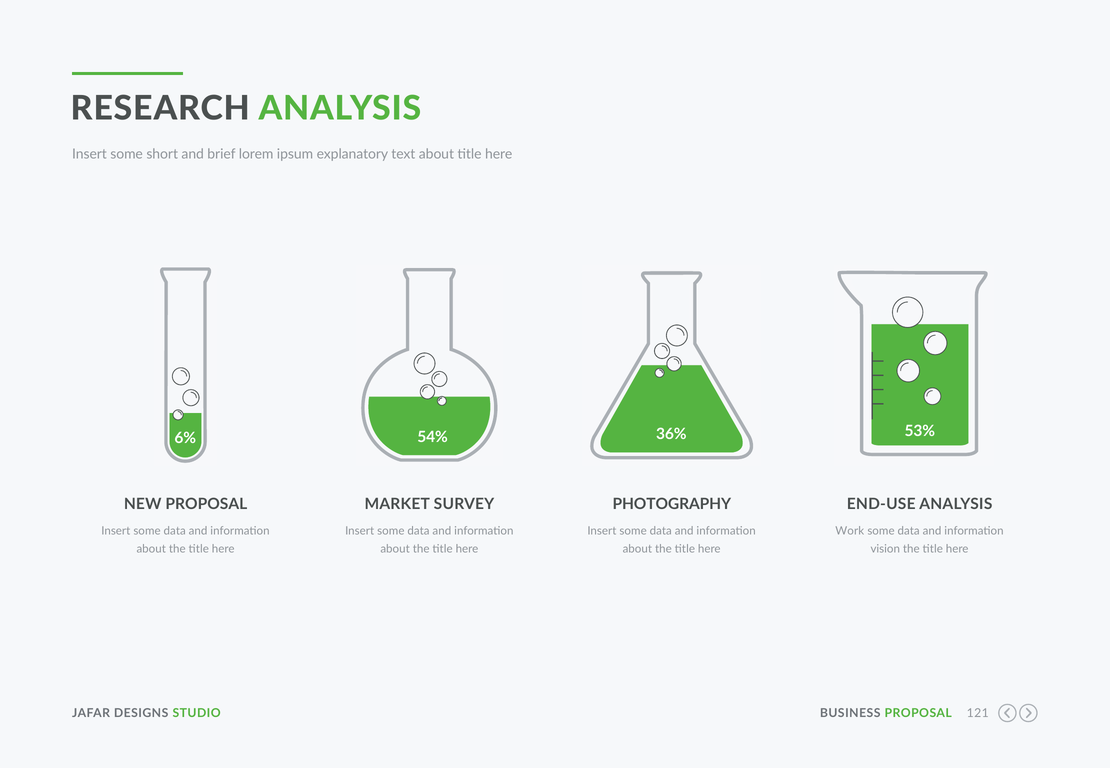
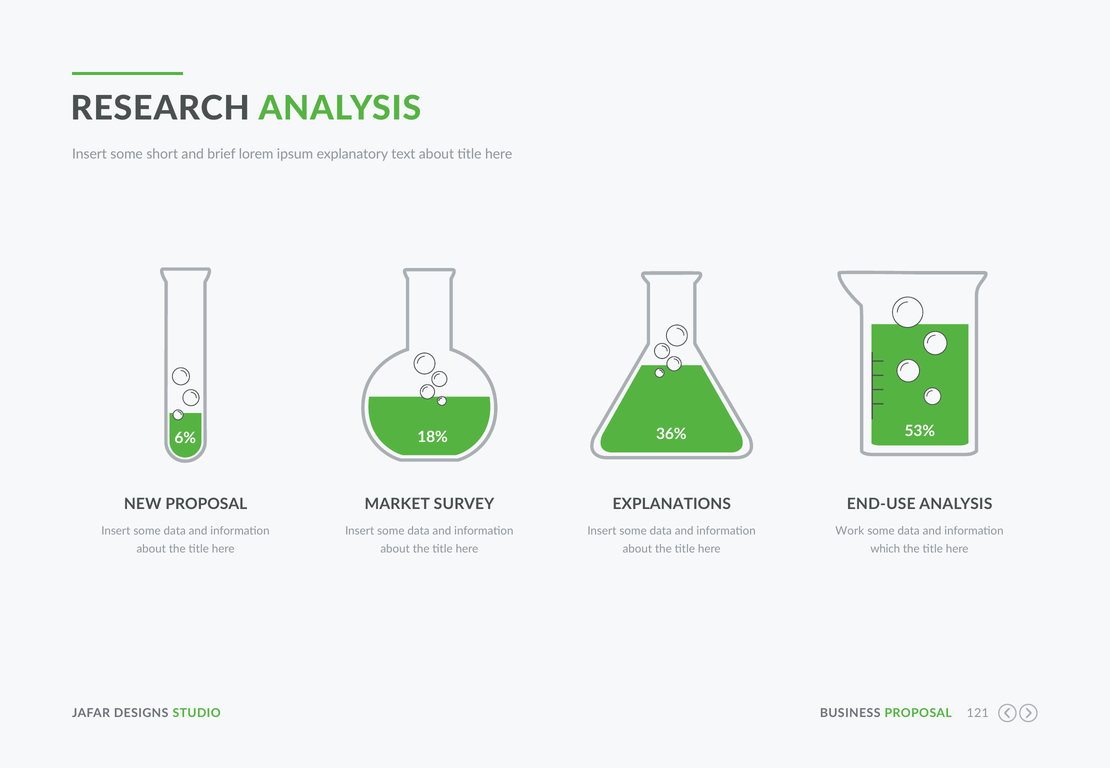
54%: 54% -> 18%
PHOTOGRAPHY: PHOTOGRAPHY -> EXPLANATIONS
vision: vision -> which
